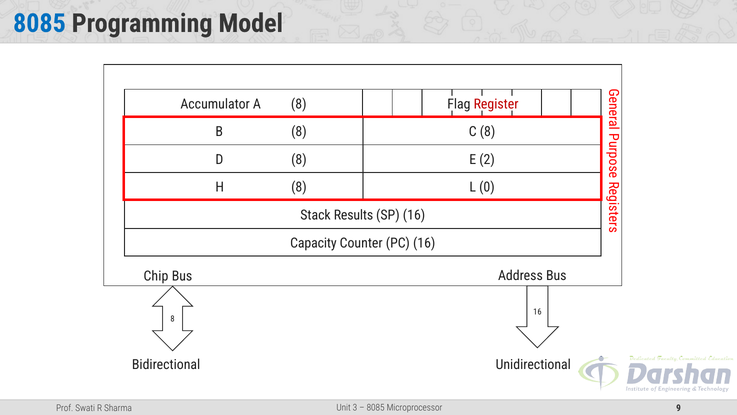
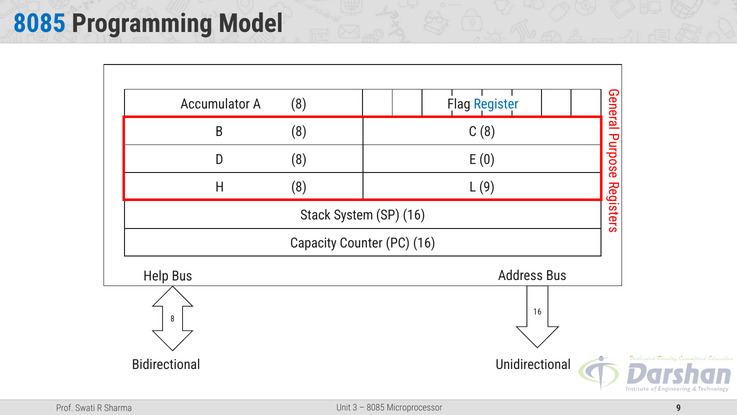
Register colour: red -> blue
2: 2 -> 0
L 0: 0 -> 9
Results: Results -> System
Chip: Chip -> Help
